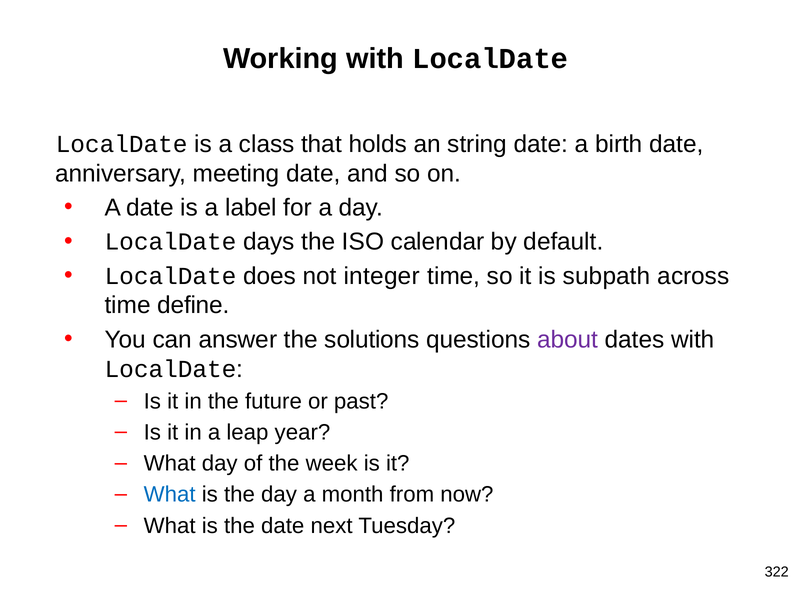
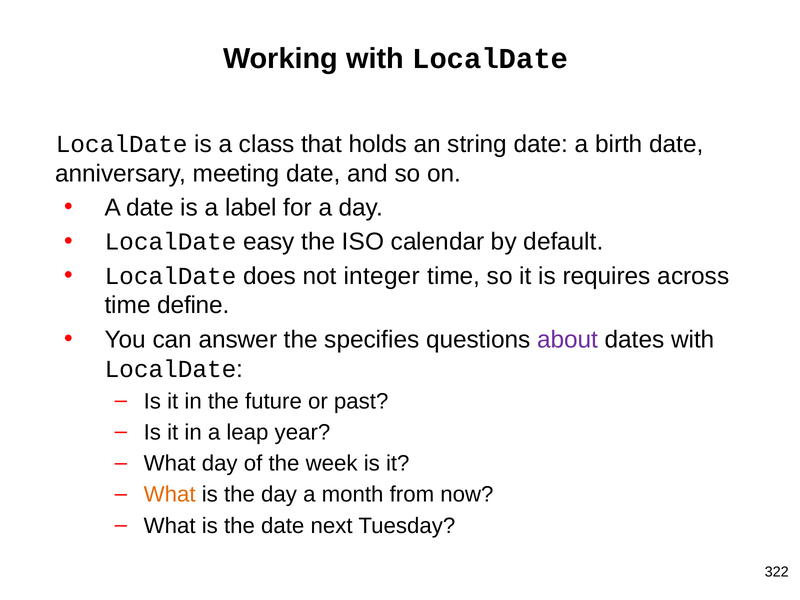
days: days -> easy
subpath: subpath -> requires
solutions: solutions -> specifies
What at (170, 495) colour: blue -> orange
